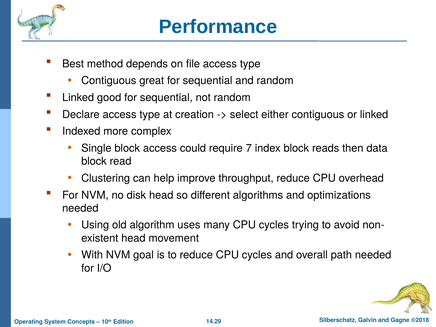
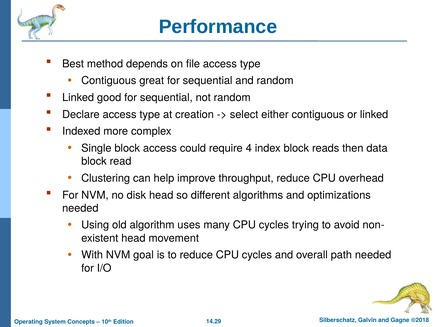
7: 7 -> 4
